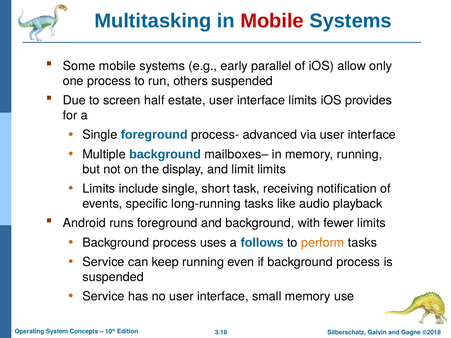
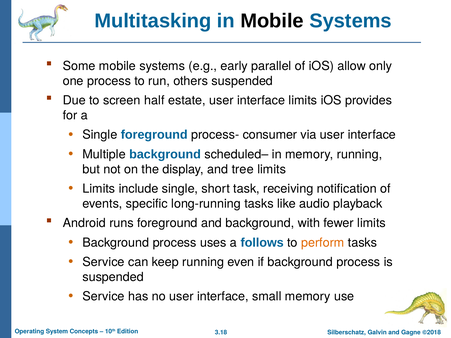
Mobile at (272, 21) colour: red -> black
advanced: advanced -> consumer
mailboxes–: mailboxes– -> scheduled–
limit: limit -> tree
